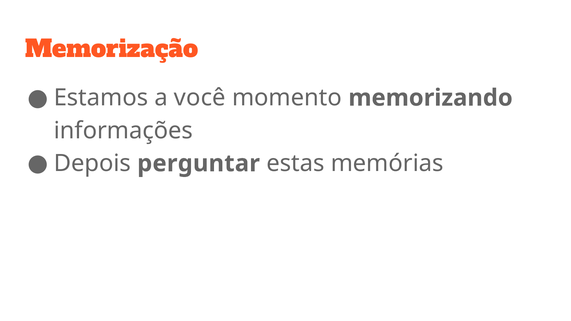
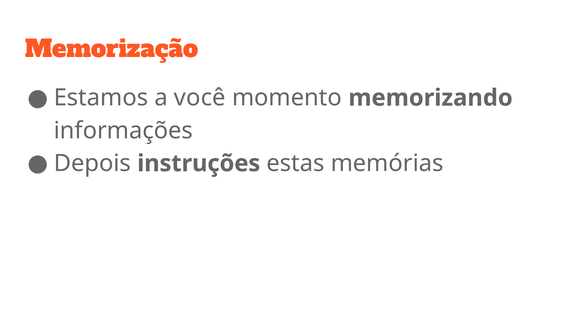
perguntar: perguntar -> instruções
